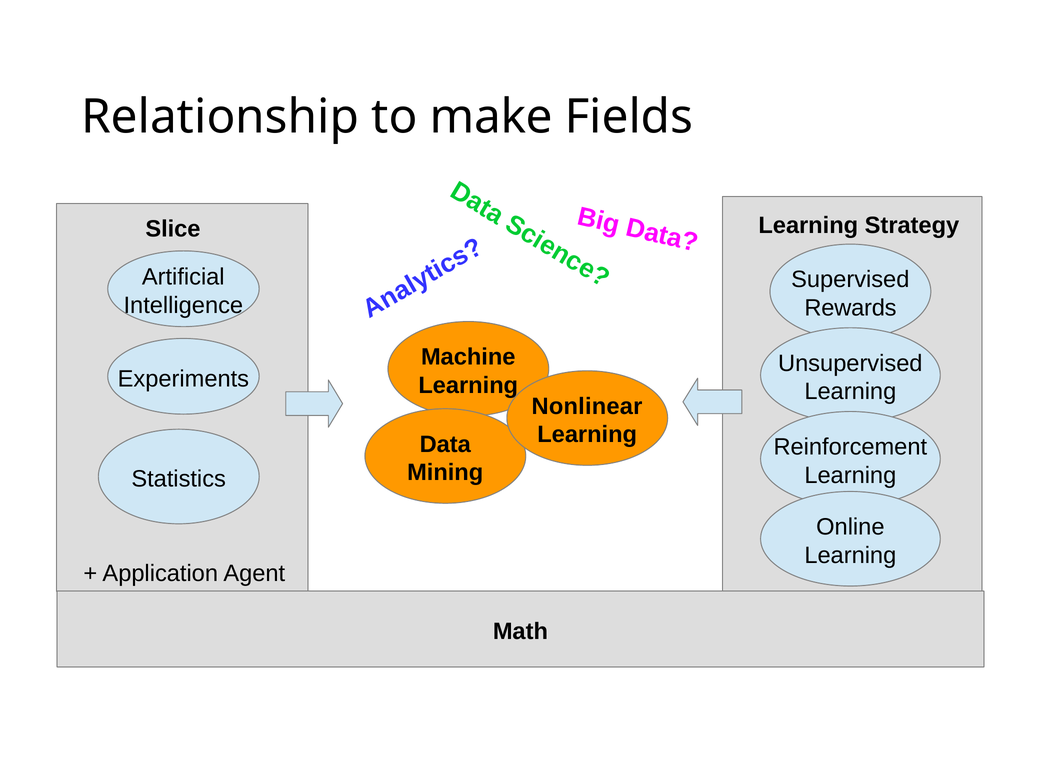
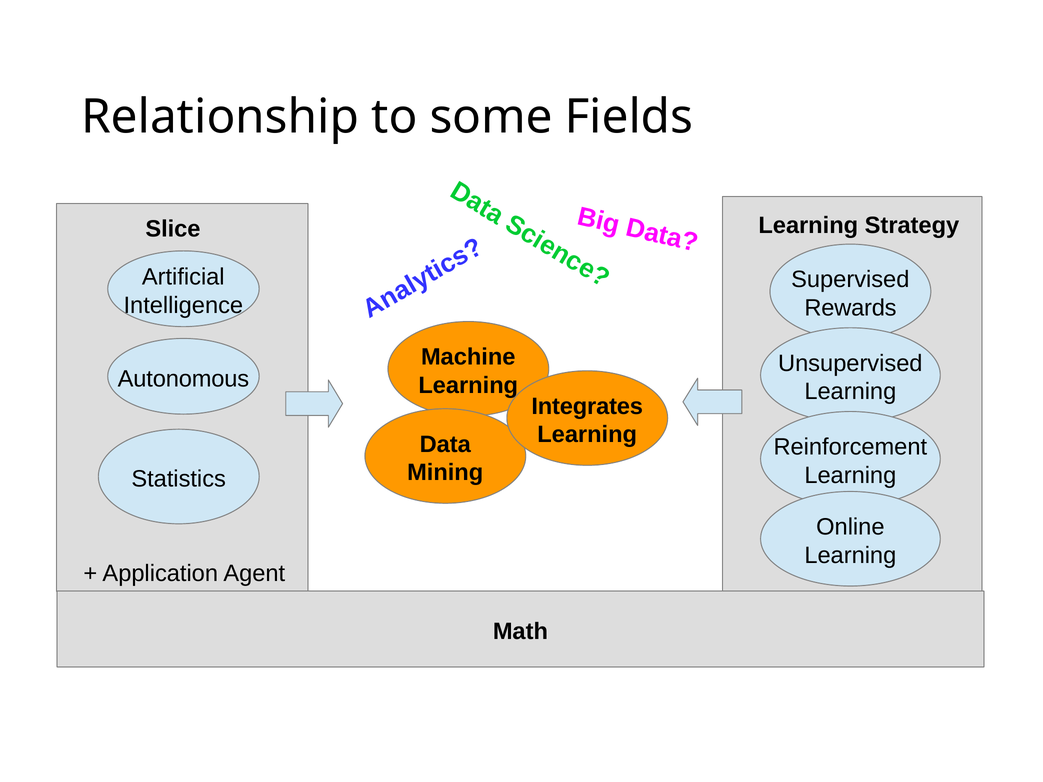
make: make -> some
Experiments: Experiments -> Autonomous
Nonlinear: Nonlinear -> Integrates
